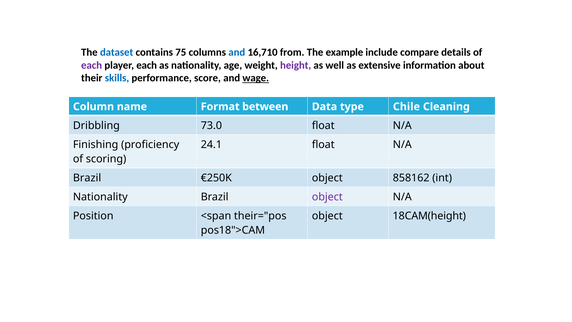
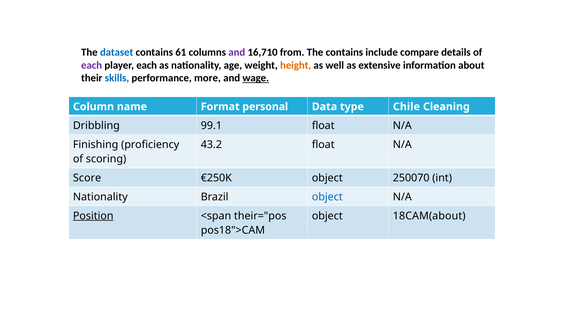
75: 75 -> 61
and at (237, 52) colour: blue -> purple
The example: example -> contains
height colour: purple -> orange
score: score -> more
between: between -> personal
73.0: 73.0 -> 99.1
24.1: 24.1 -> 43.2
Brazil at (87, 178): Brazil -> Score
858162: 858162 -> 250070
object at (327, 197) colour: purple -> blue
Position underline: none -> present
18CAM(height: 18CAM(height -> 18CAM(about
